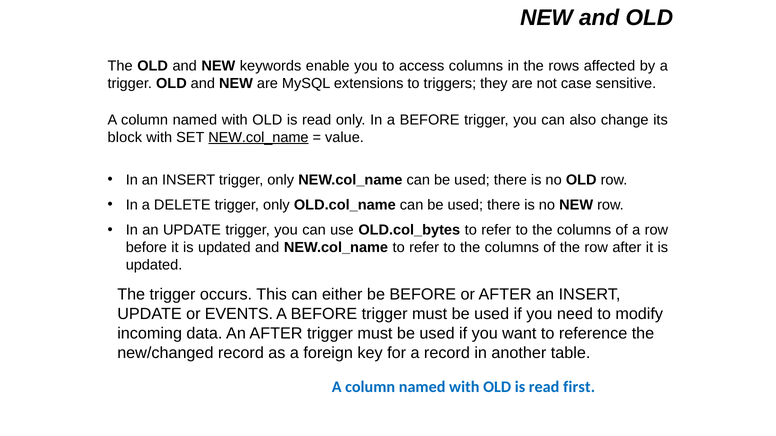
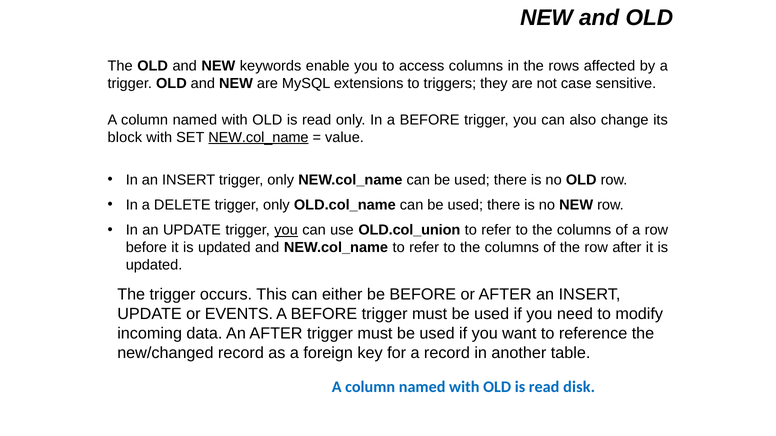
you at (286, 230) underline: none -> present
OLD.col_bytes: OLD.col_bytes -> OLD.col_union
first: first -> disk
